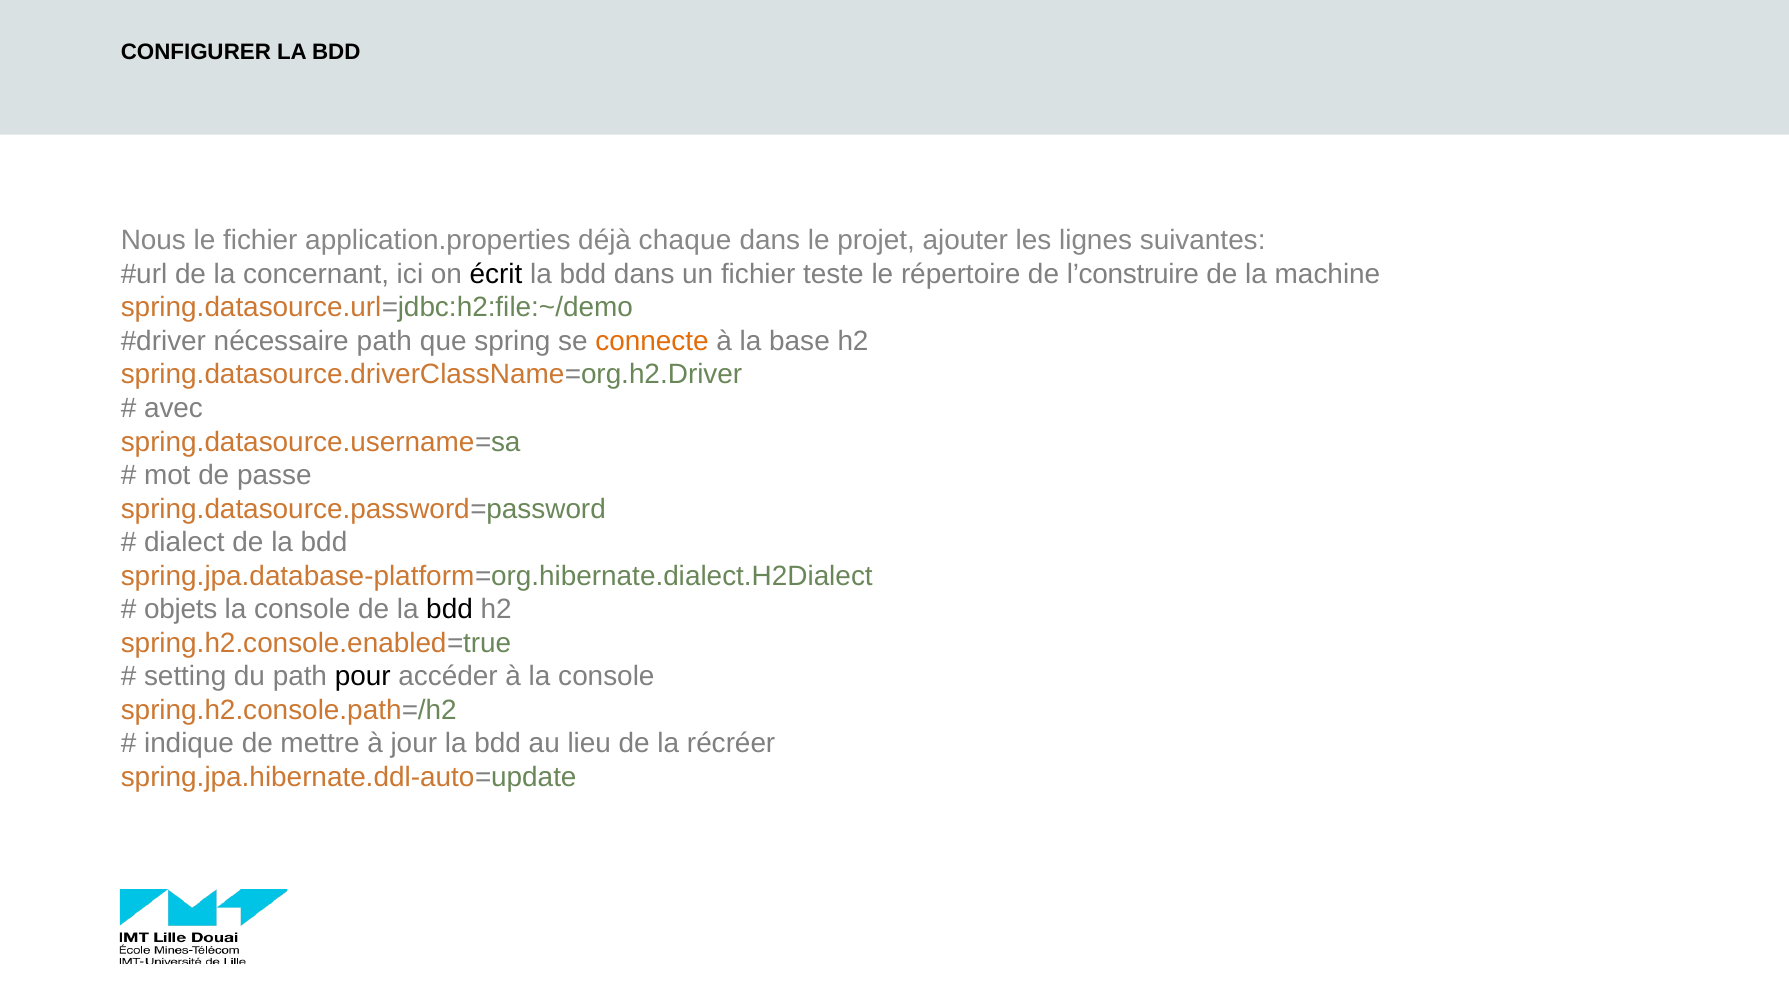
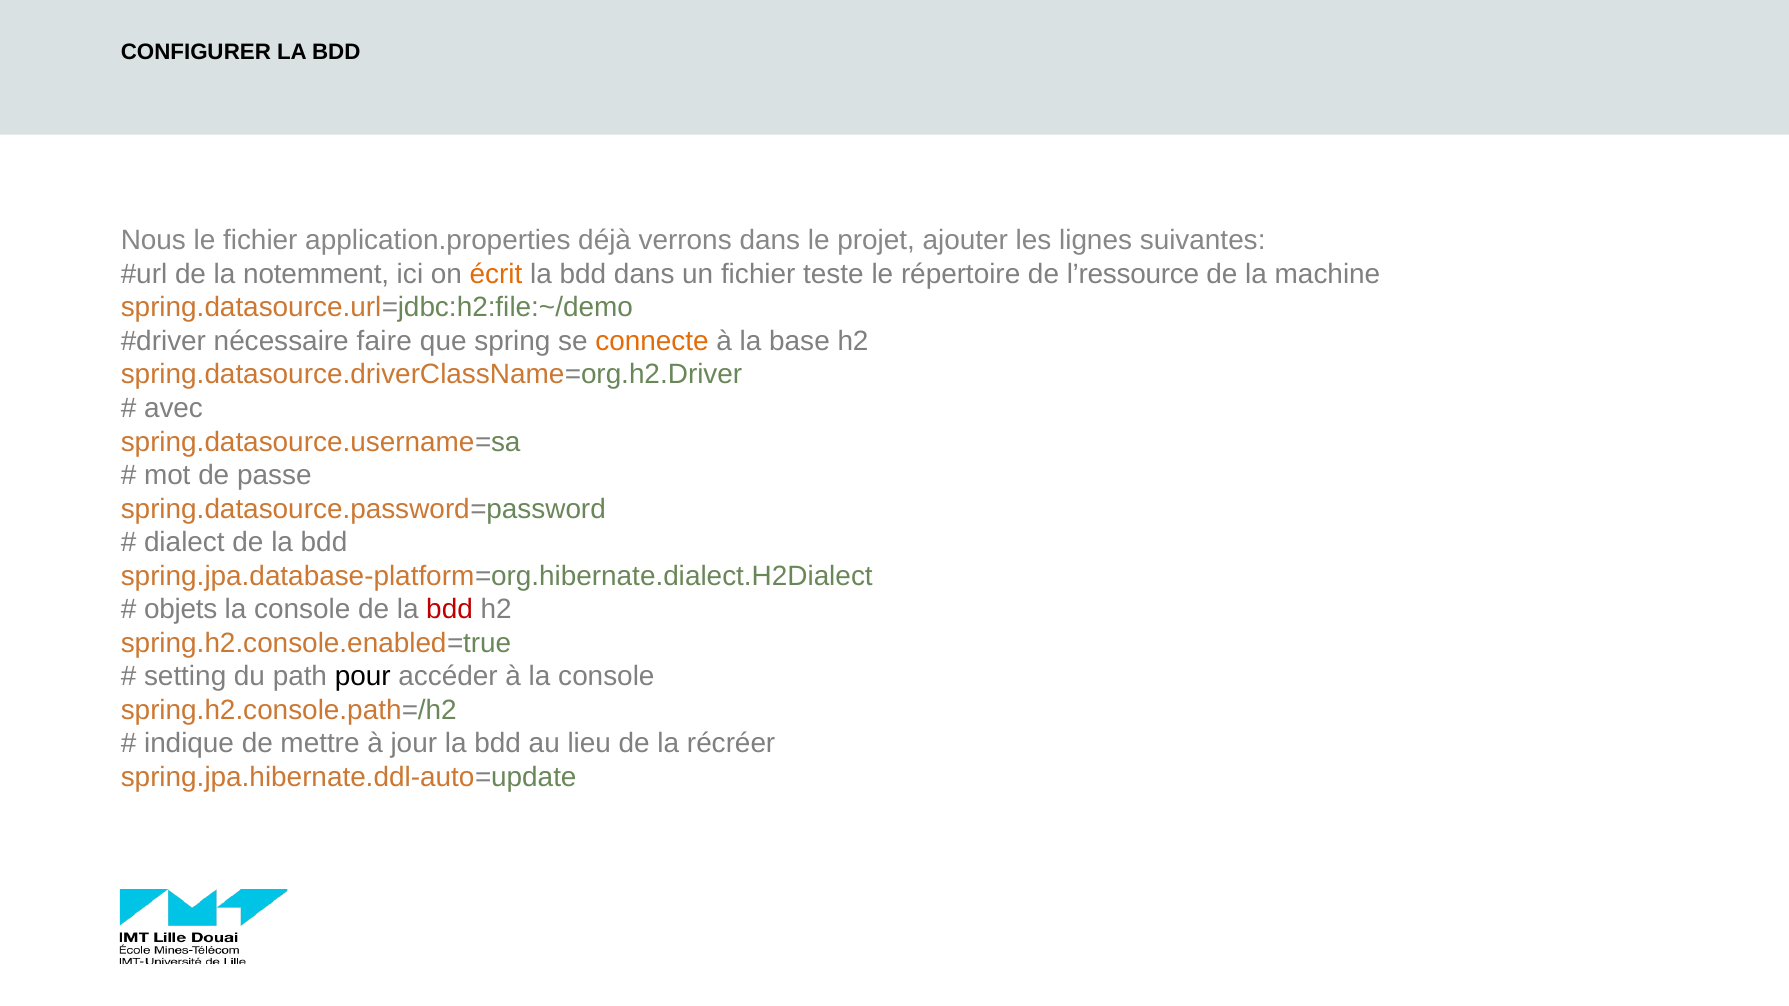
chaque: chaque -> verrons
concernant: concernant -> notemment
écrit colour: black -> orange
l’construire: l’construire -> l’ressource
nécessaire path: path -> faire
bdd at (450, 610) colour: black -> red
